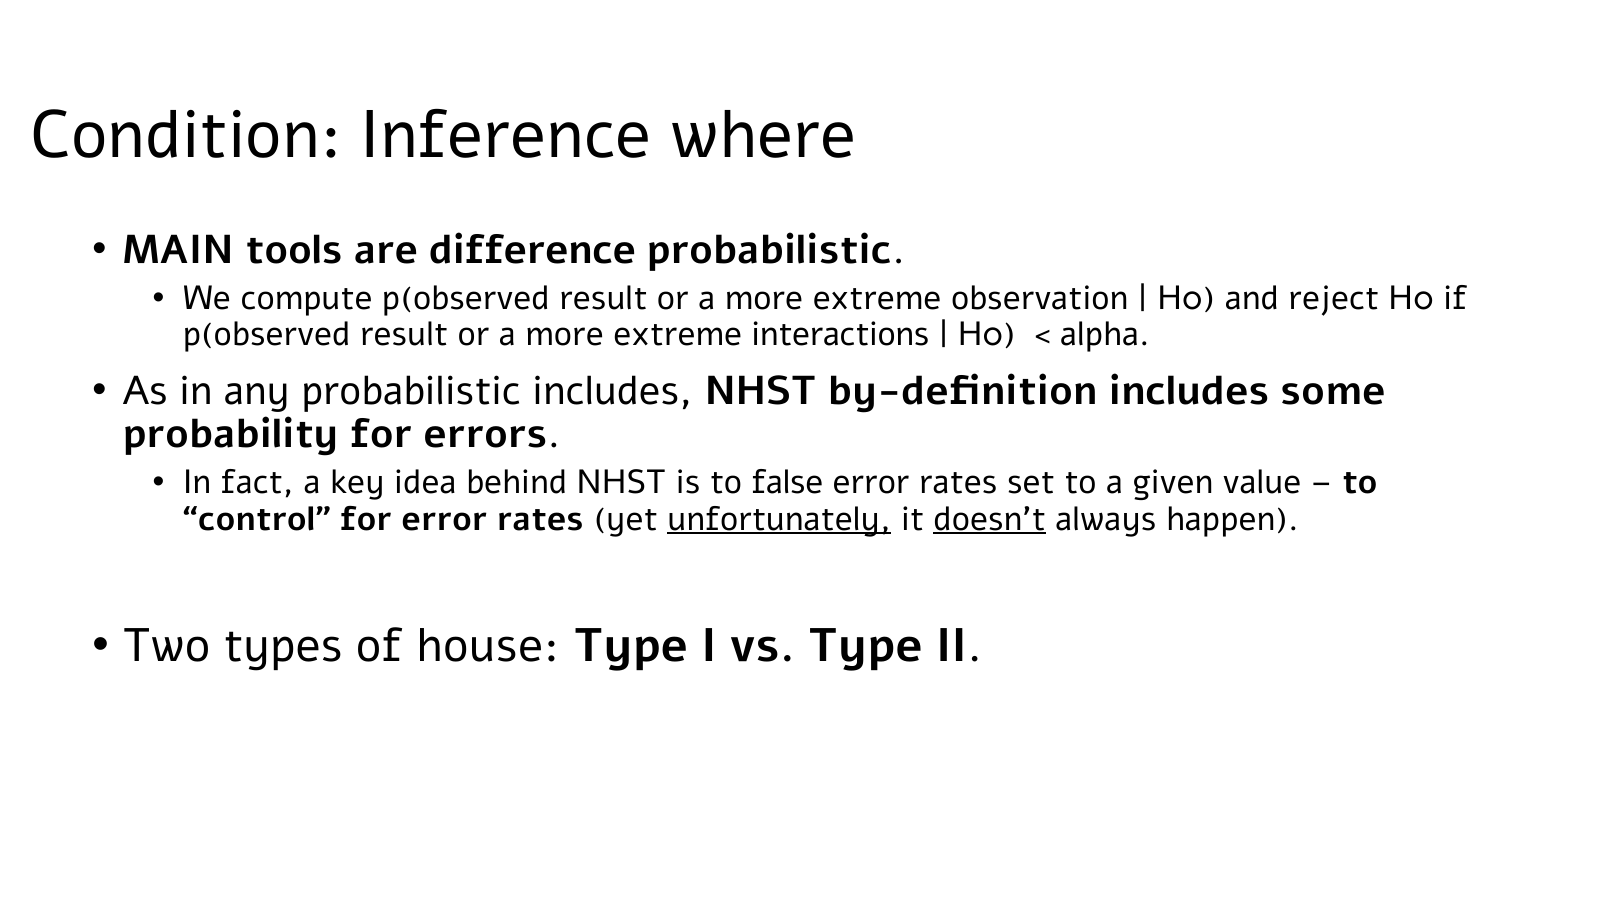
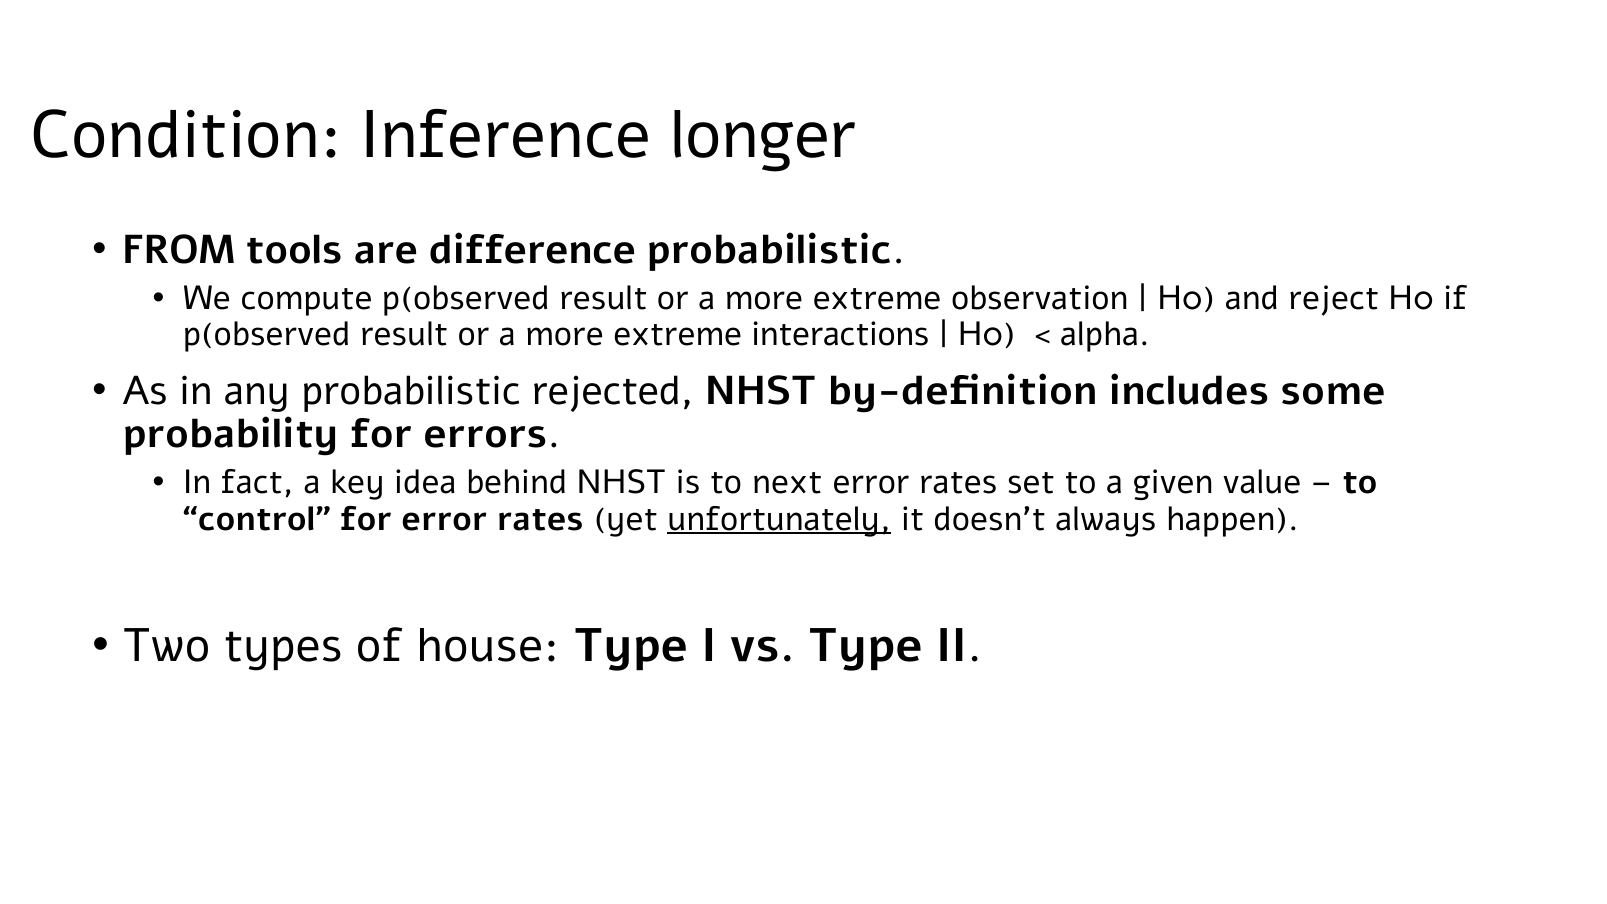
where: where -> longer
MAIN: MAIN -> FROM
probabilistic includes: includes -> rejected
false: false -> next
doesn’t underline: present -> none
